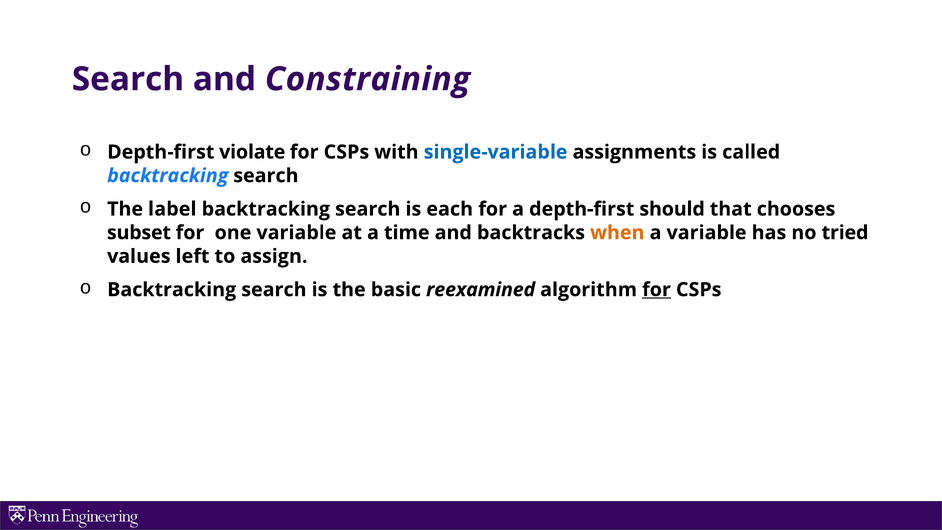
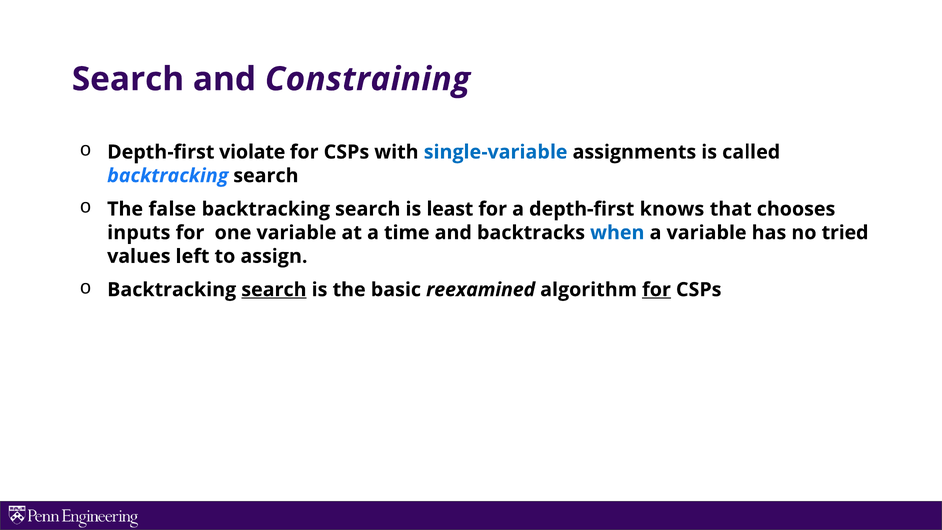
label: label -> false
each: each -> least
should: should -> knows
subset: subset -> inputs
when colour: orange -> blue
search at (274, 290) underline: none -> present
